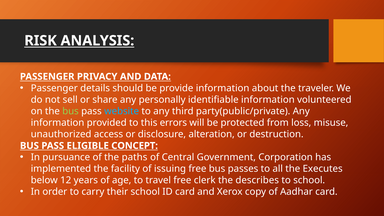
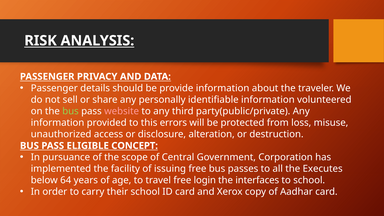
website colour: light blue -> pink
paths: paths -> scope
12: 12 -> 64
clerk: clerk -> login
describes: describes -> interfaces
